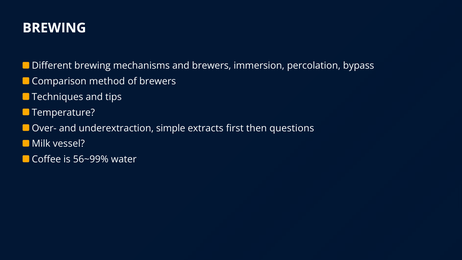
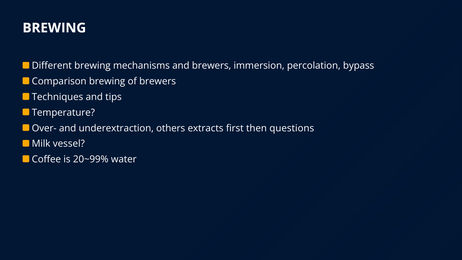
Comparison method: method -> brewing
simple: simple -> others
56~99%: 56~99% -> 20~99%
